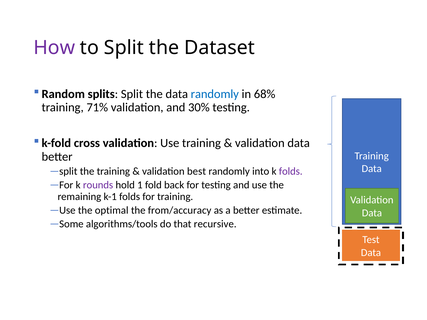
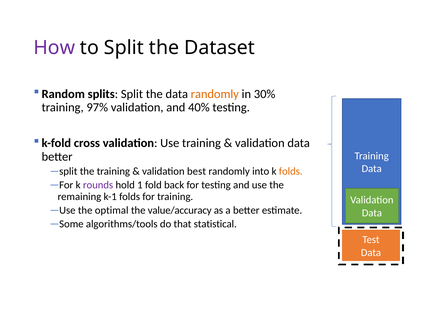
randomly at (215, 94) colour: blue -> orange
68%: 68% -> 30%
71%: 71% -> 97%
30%: 30% -> 40%
folds at (291, 171) colour: purple -> orange
from/accuracy: from/accuracy -> value/accuracy
recursive: recursive -> statistical
